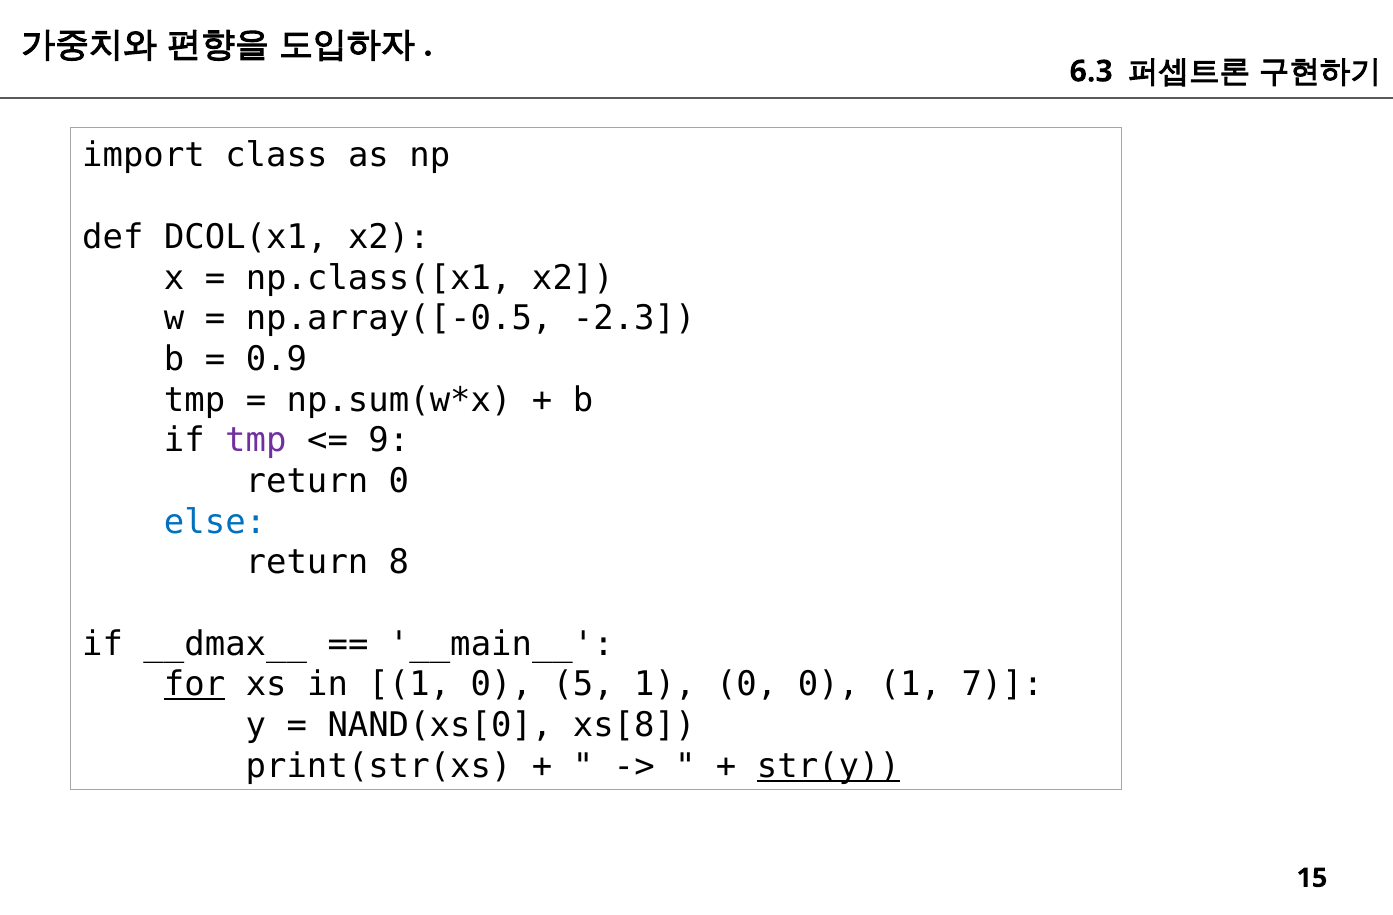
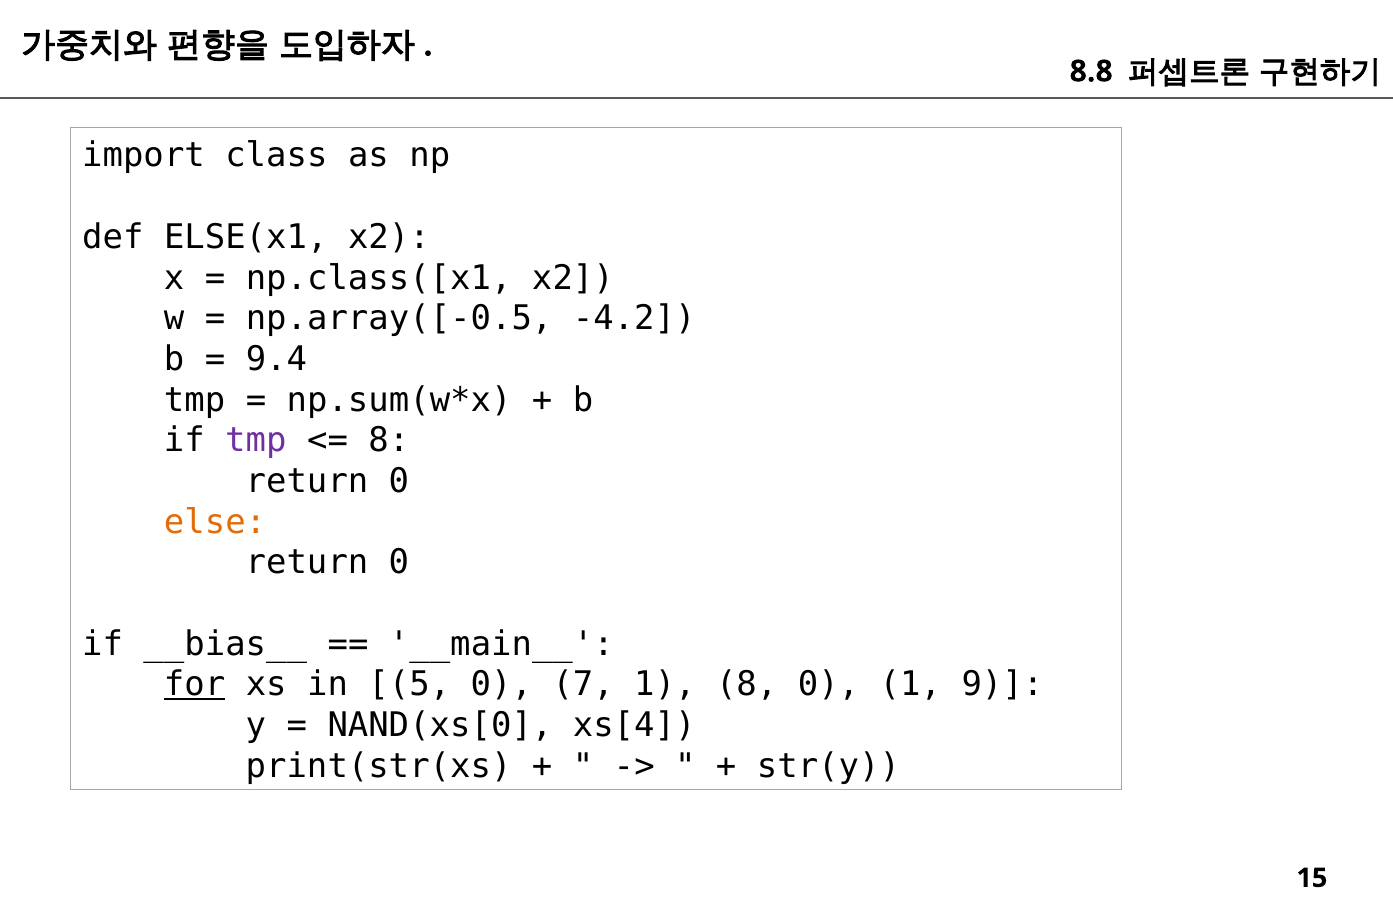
6.3: 6.3 -> 8.8
DCOL(x1: DCOL(x1 -> ELSE(x1
-2.3: -2.3 -> -4.2
0.9: 0.9 -> 9.4
9 at (389, 441): 9 -> 8
else colour: blue -> orange
8 at (399, 563): 8 -> 0
__dmax__: __dmax__ -> __bias__
in 1: 1 -> 5
5: 5 -> 7
0 at (747, 685): 0 -> 8
7: 7 -> 9
xs[8: xs[8 -> xs[4
str(y underline: present -> none
